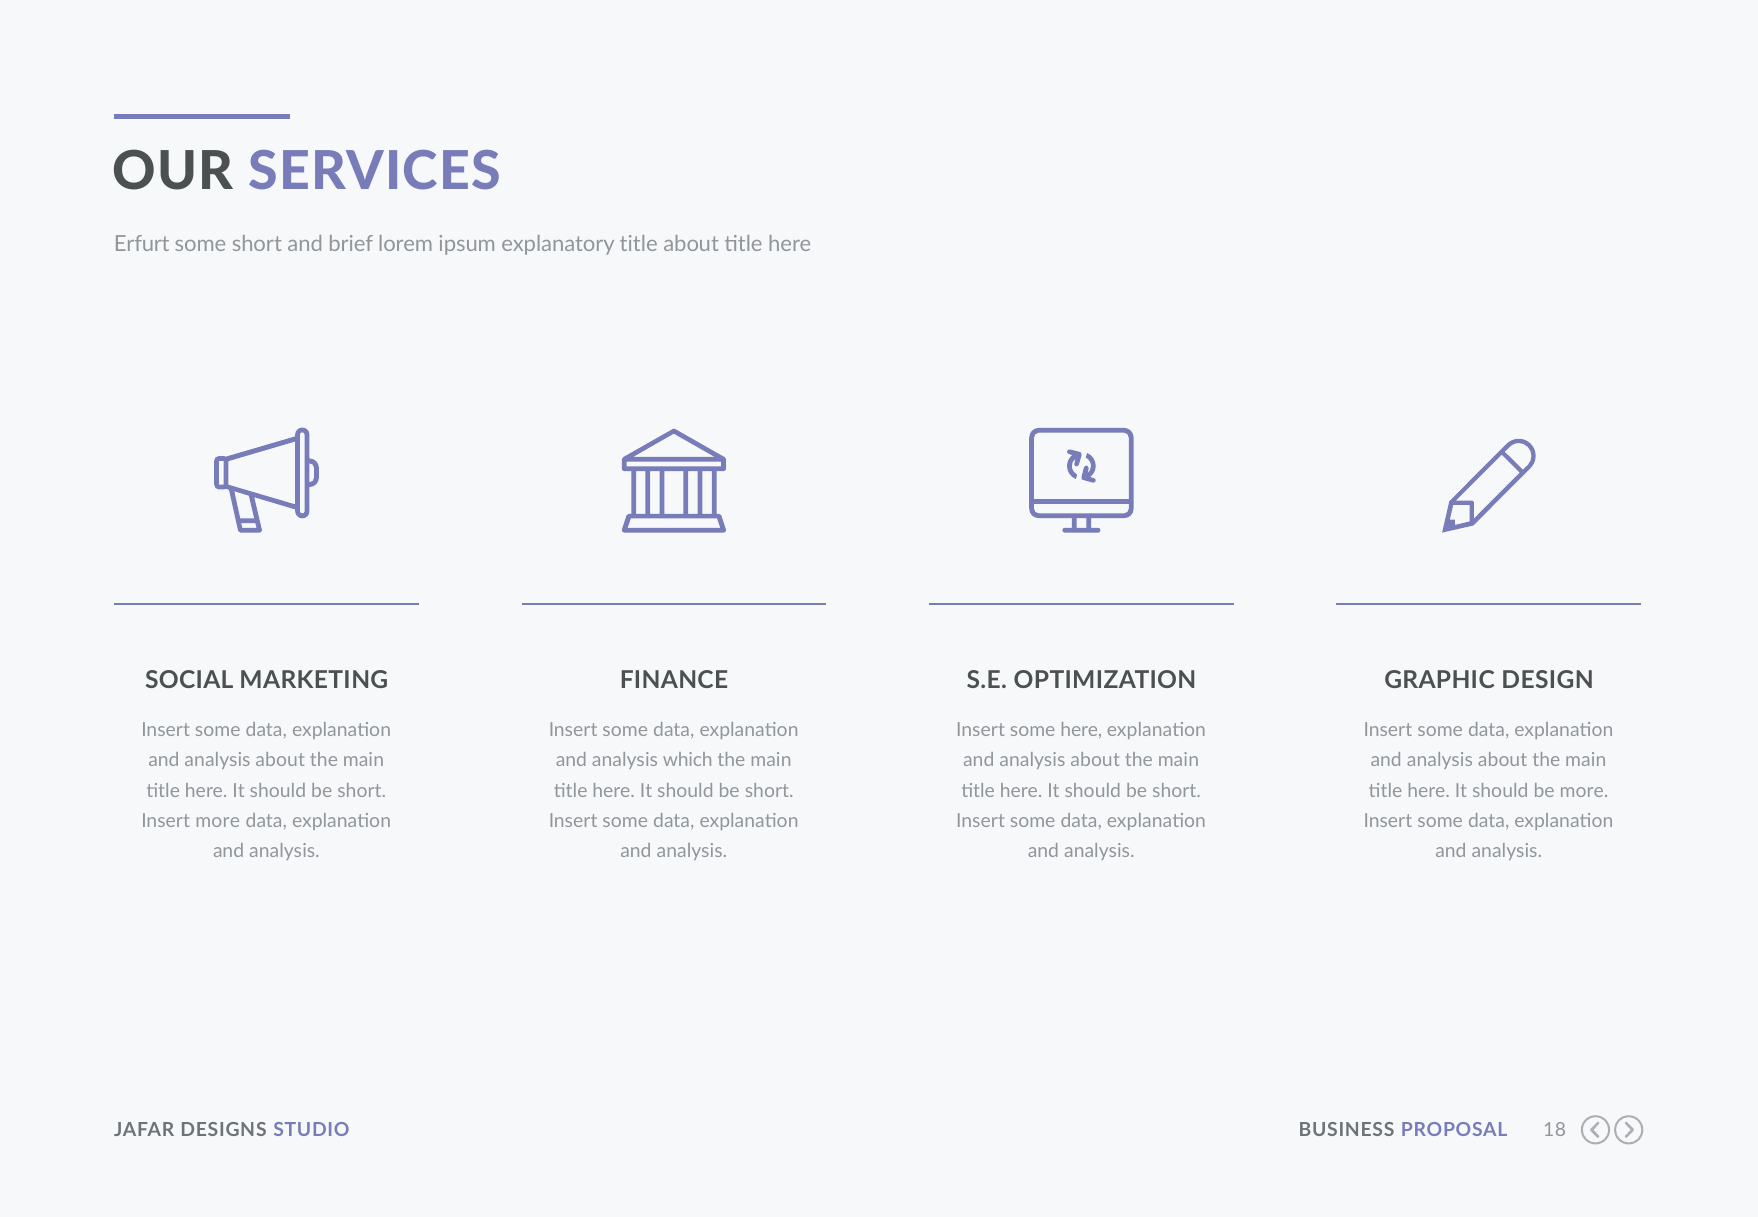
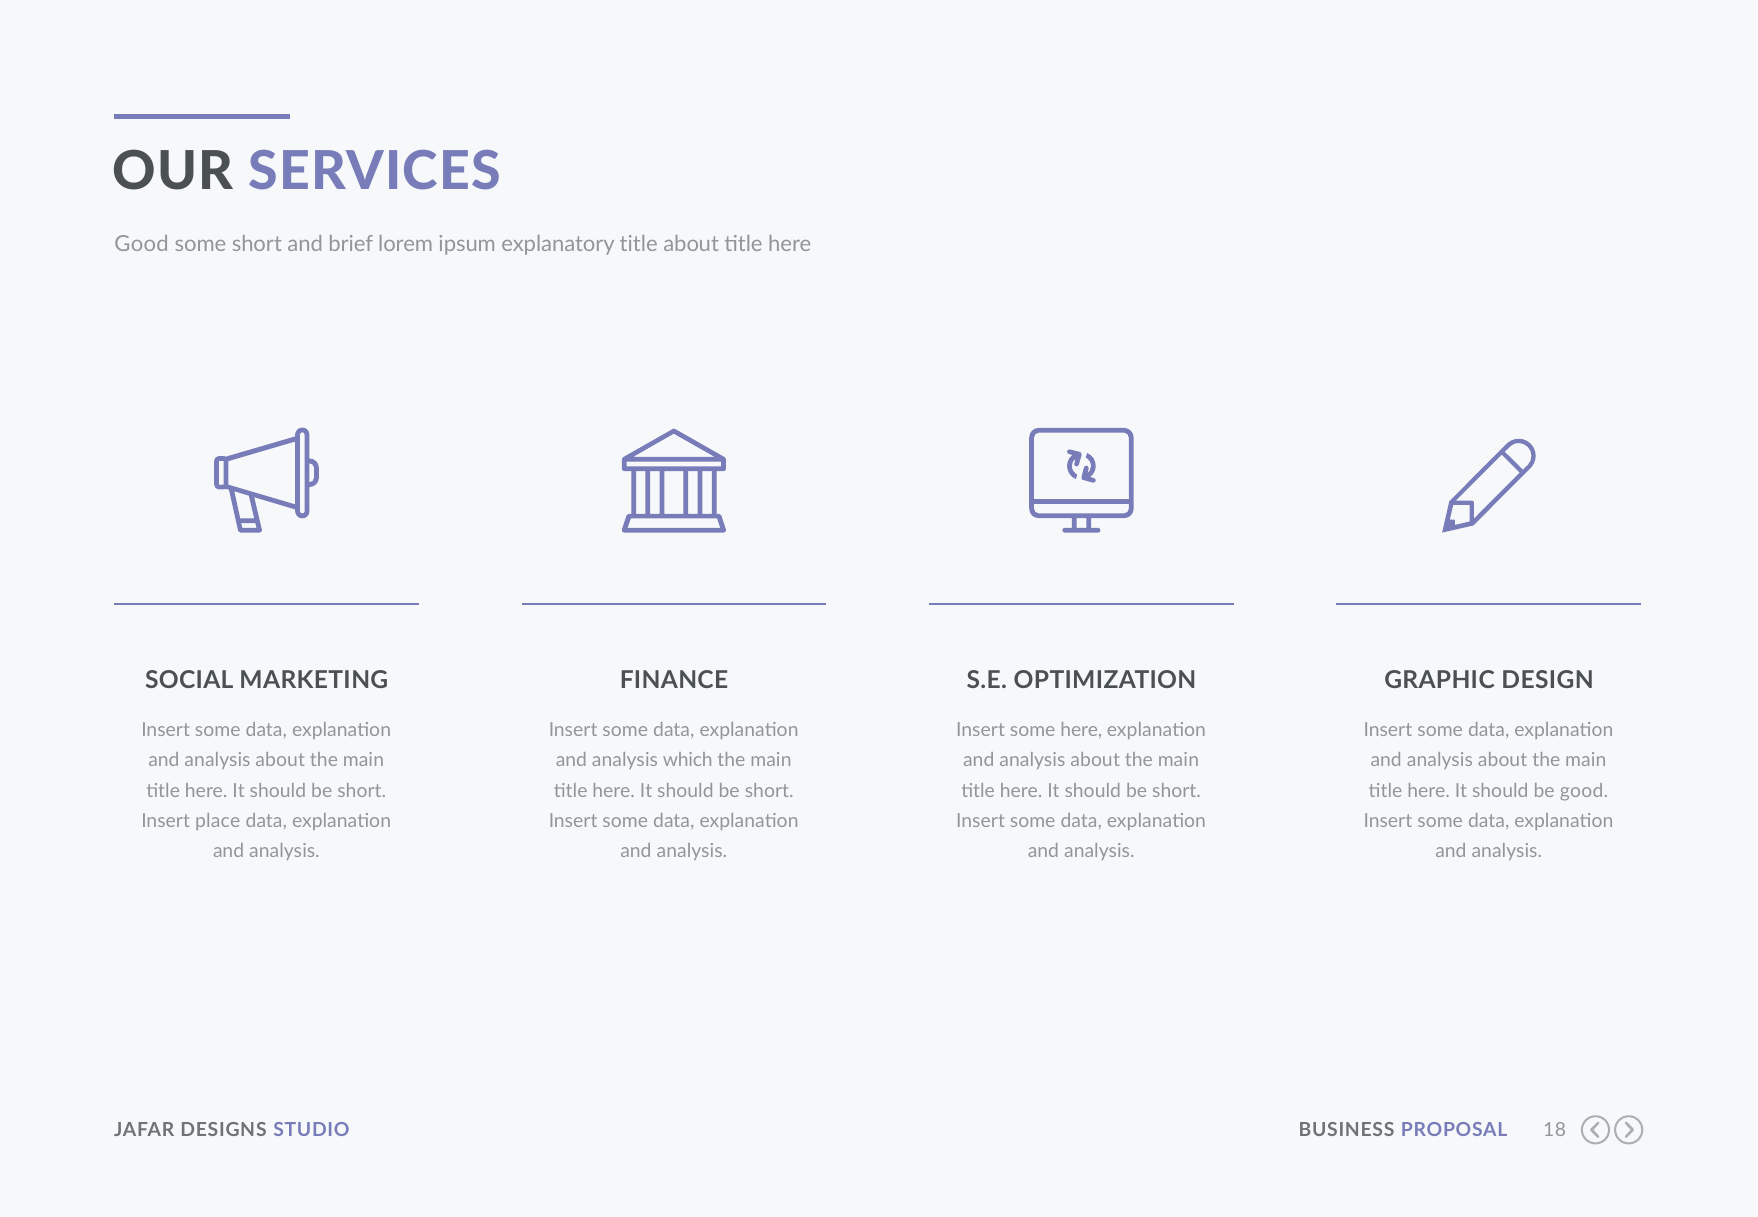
Erfurt at (142, 245): Erfurt -> Good
be more: more -> good
Insert more: more -> place
